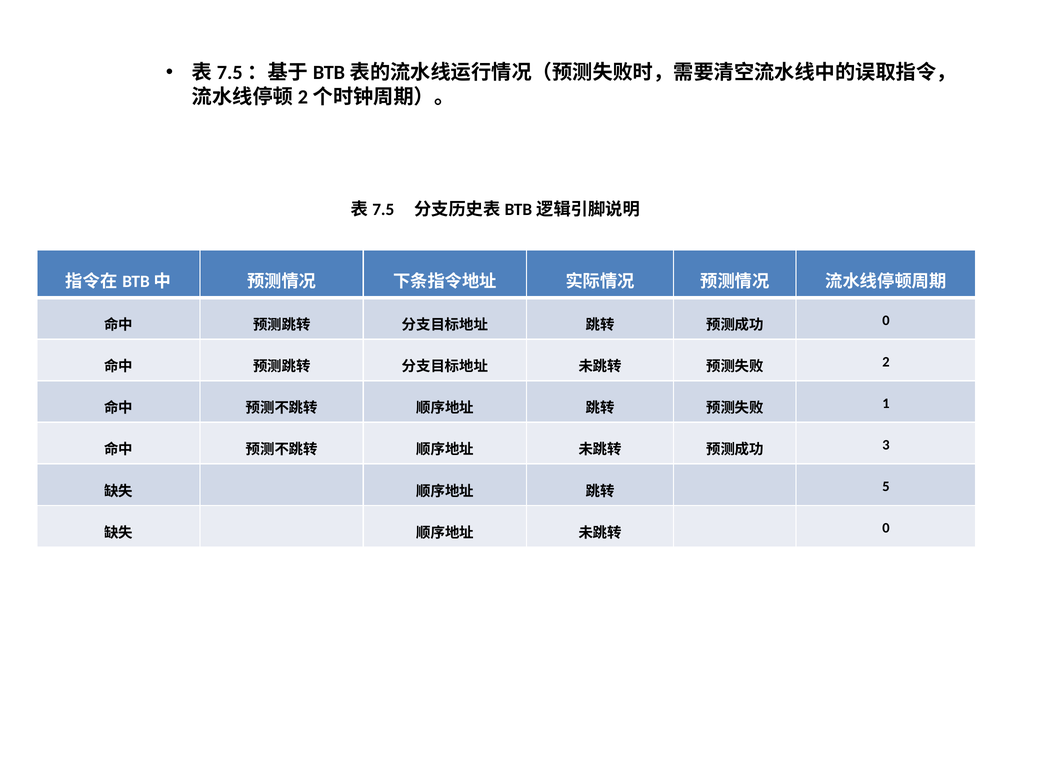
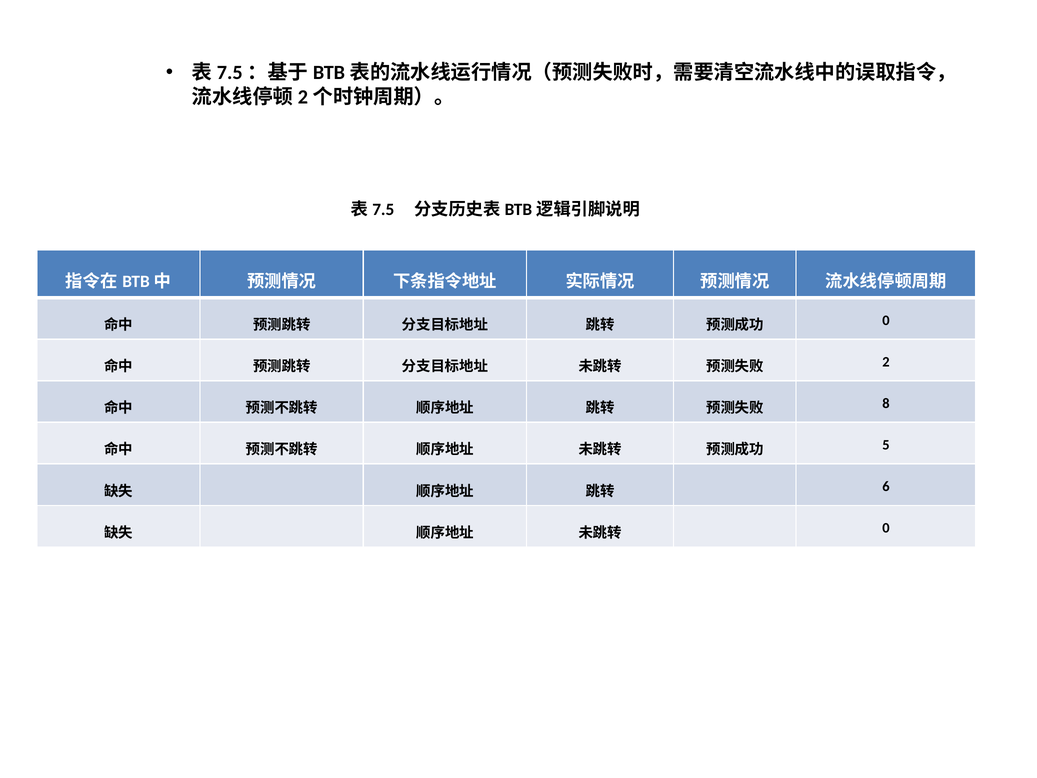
1: 1 -> 8
3: 3 -> 5
5: 5 -> 6
